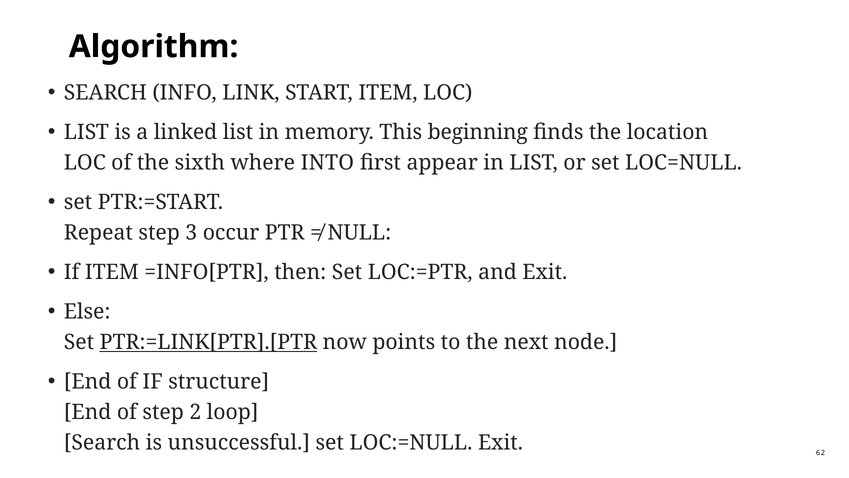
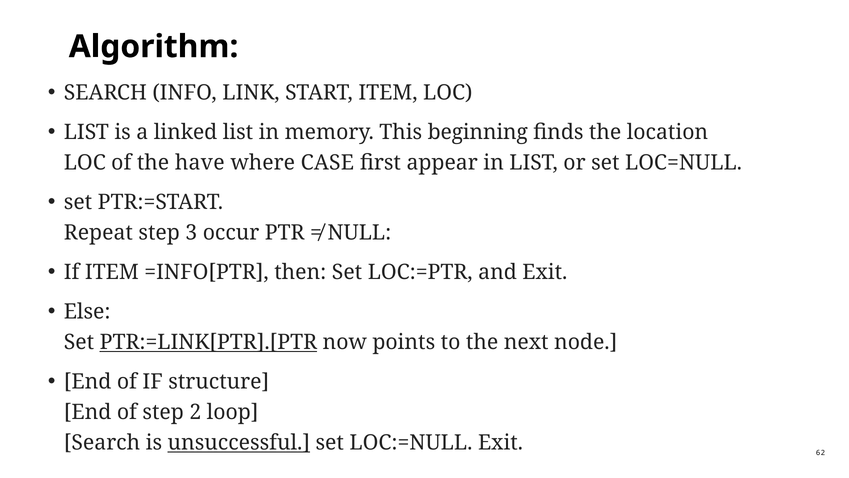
sixth: sixth -> have
INTO: INTO -> CASE
unsuccessful underline: none -> present
